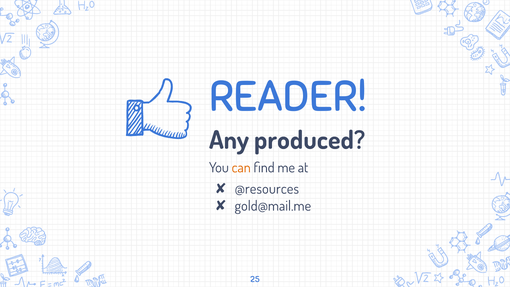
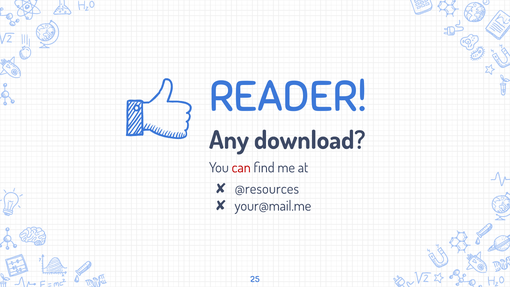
produced: produced -> download
can colour: orange -> red
gold@mail.me: gold@mail.me -> your@mail.me
